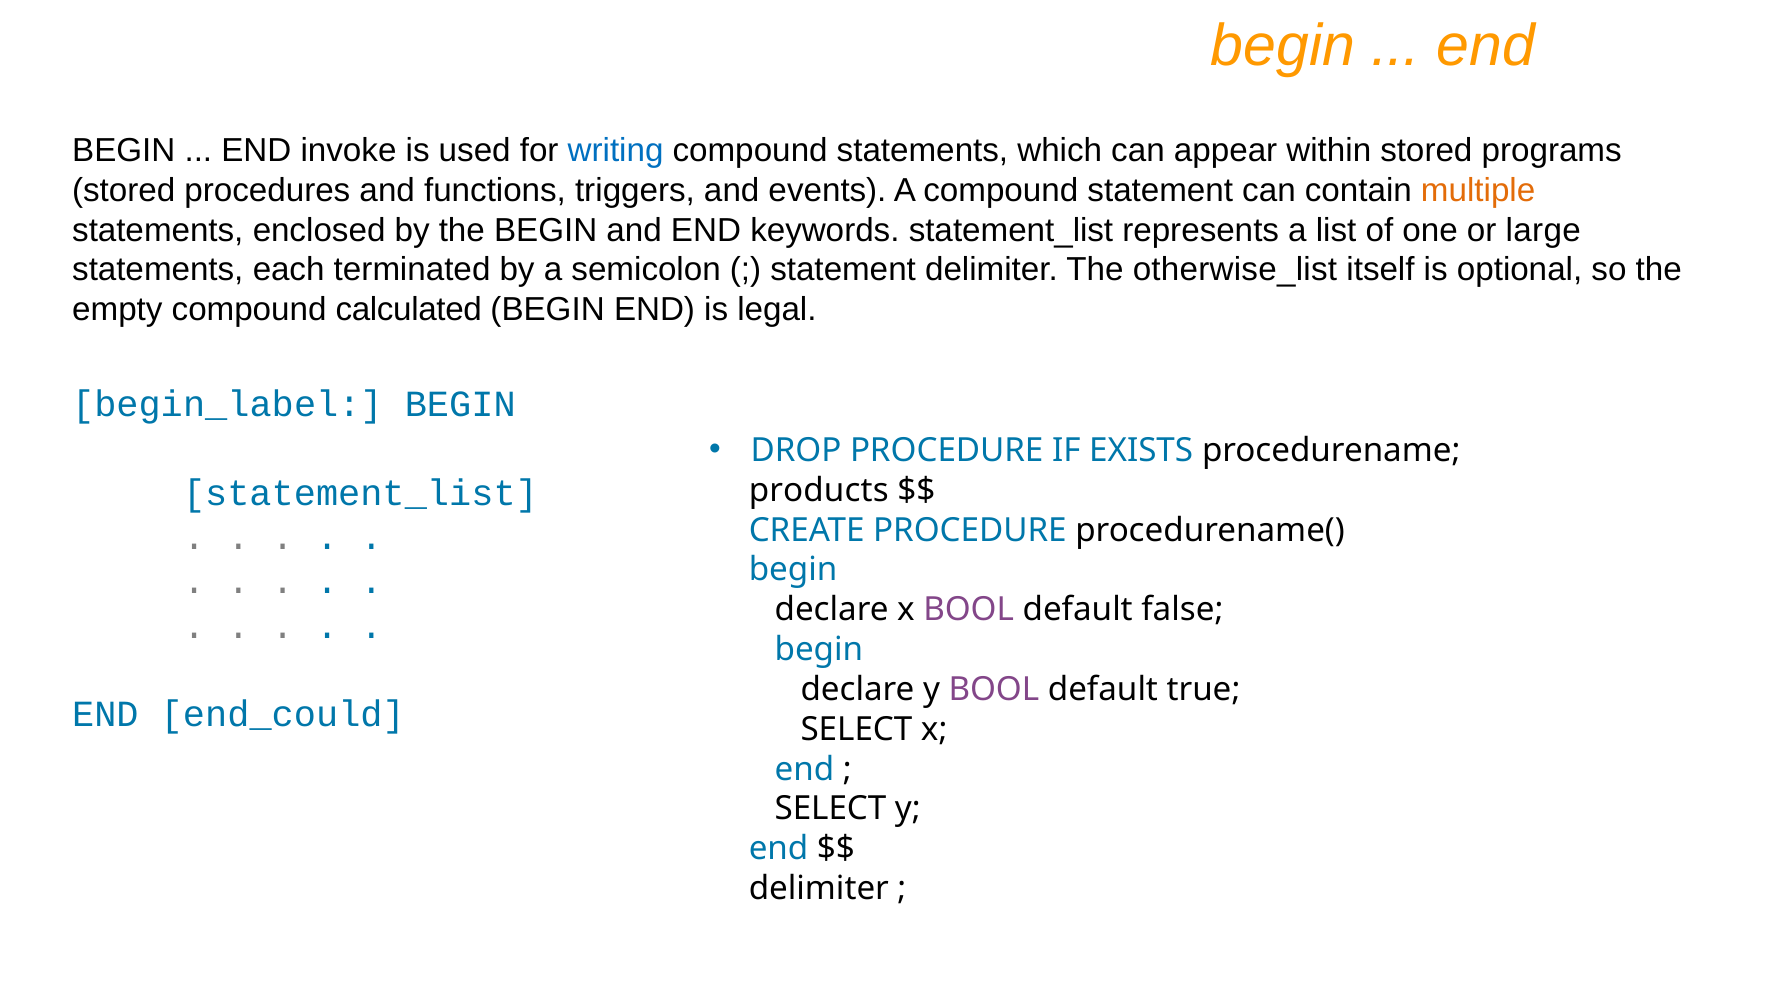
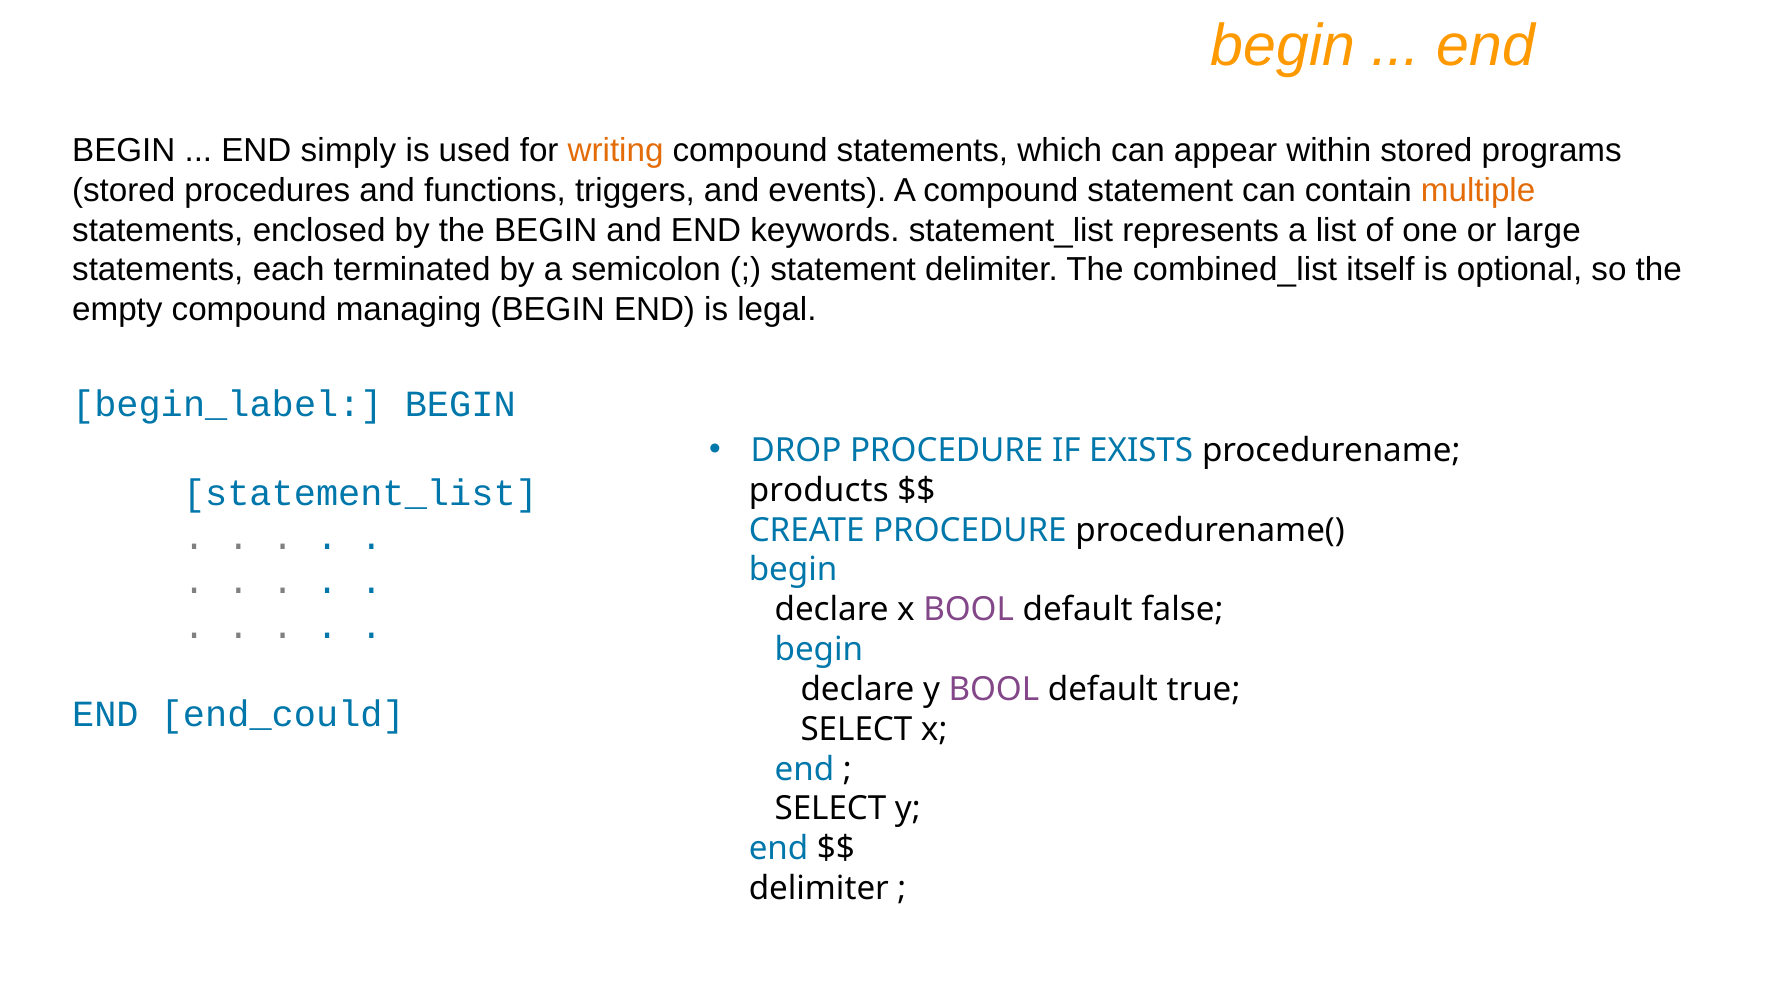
invoke: invoke -> simply
writing colour: blue -> orange
otherwise_list: otherwise_list -> combined_list
calculated: calculated -> managing
